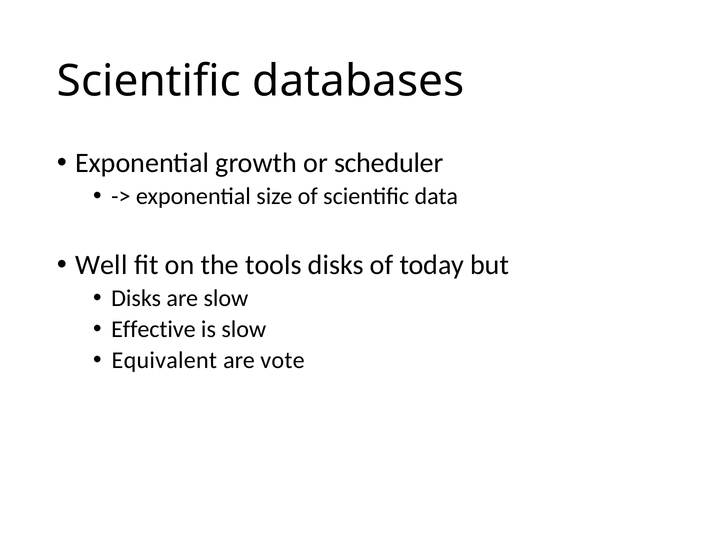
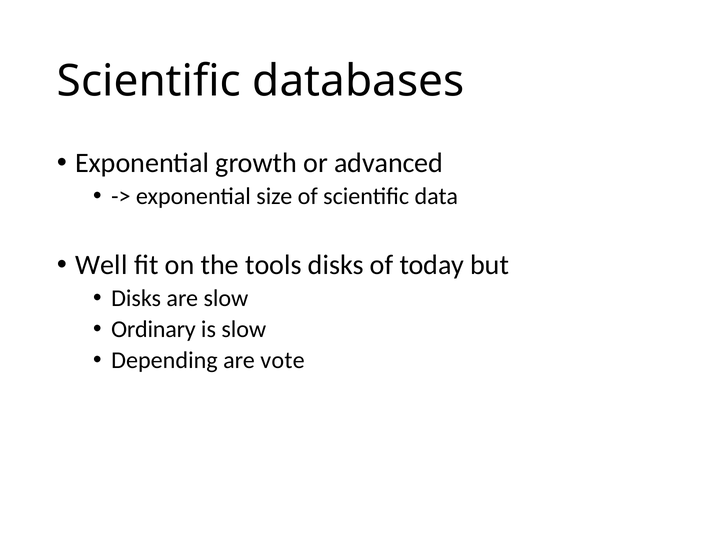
scheduler: scheduler -> advanced
Effective: Effective -> Ordinary
Equivalent: Equivalent -> Depending
